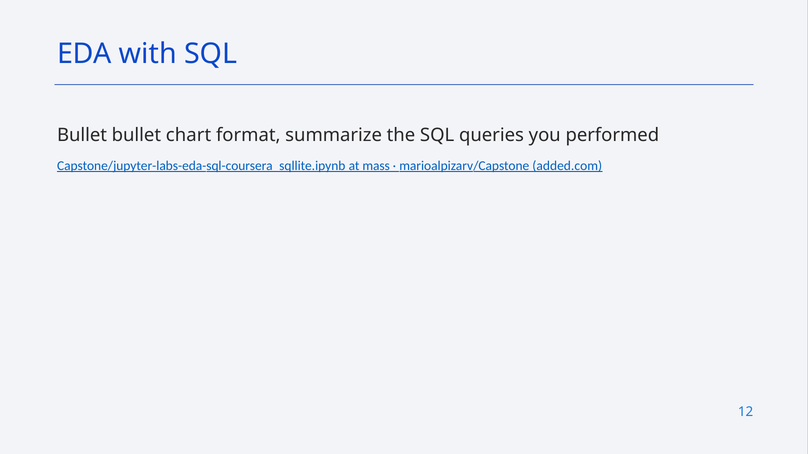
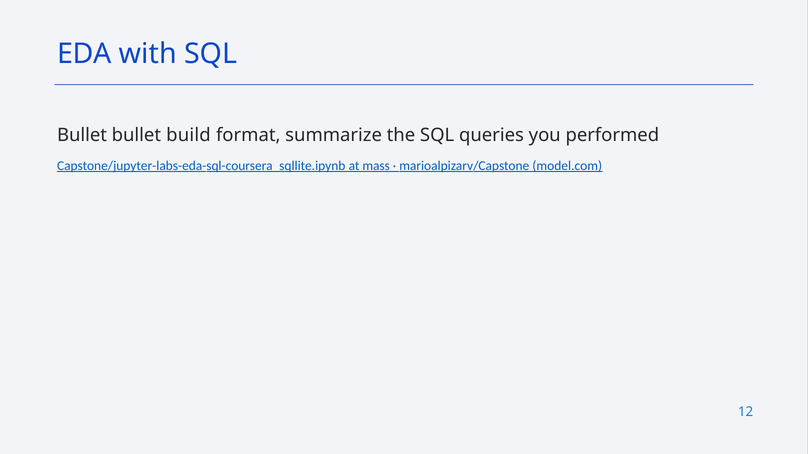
chart: chart -> build
added.com: added.com -> model.com
